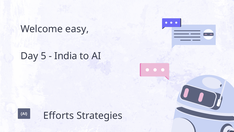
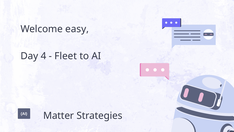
5: 5 -> 4
India: India -> Fleet
Efforts: Efforts -> Matter
